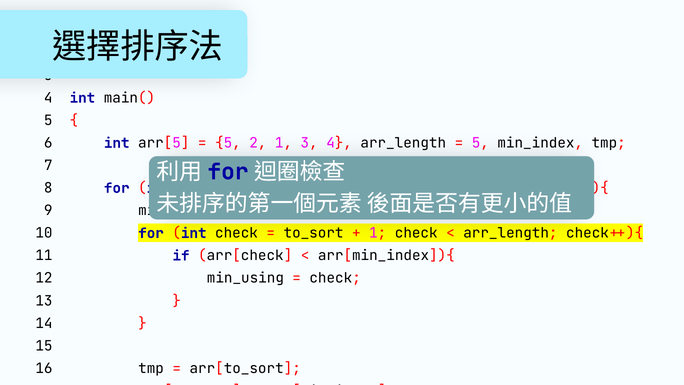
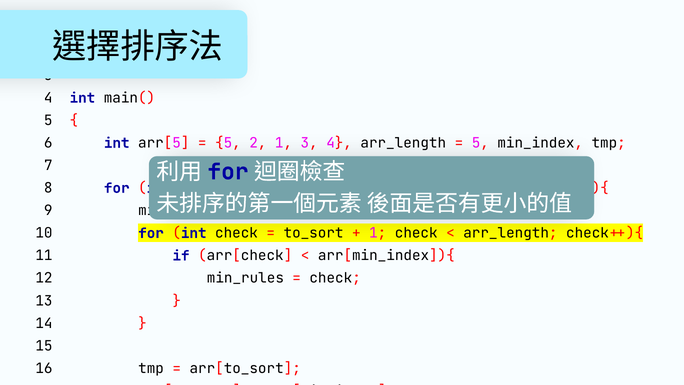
min_using: min_using -> min_rules
